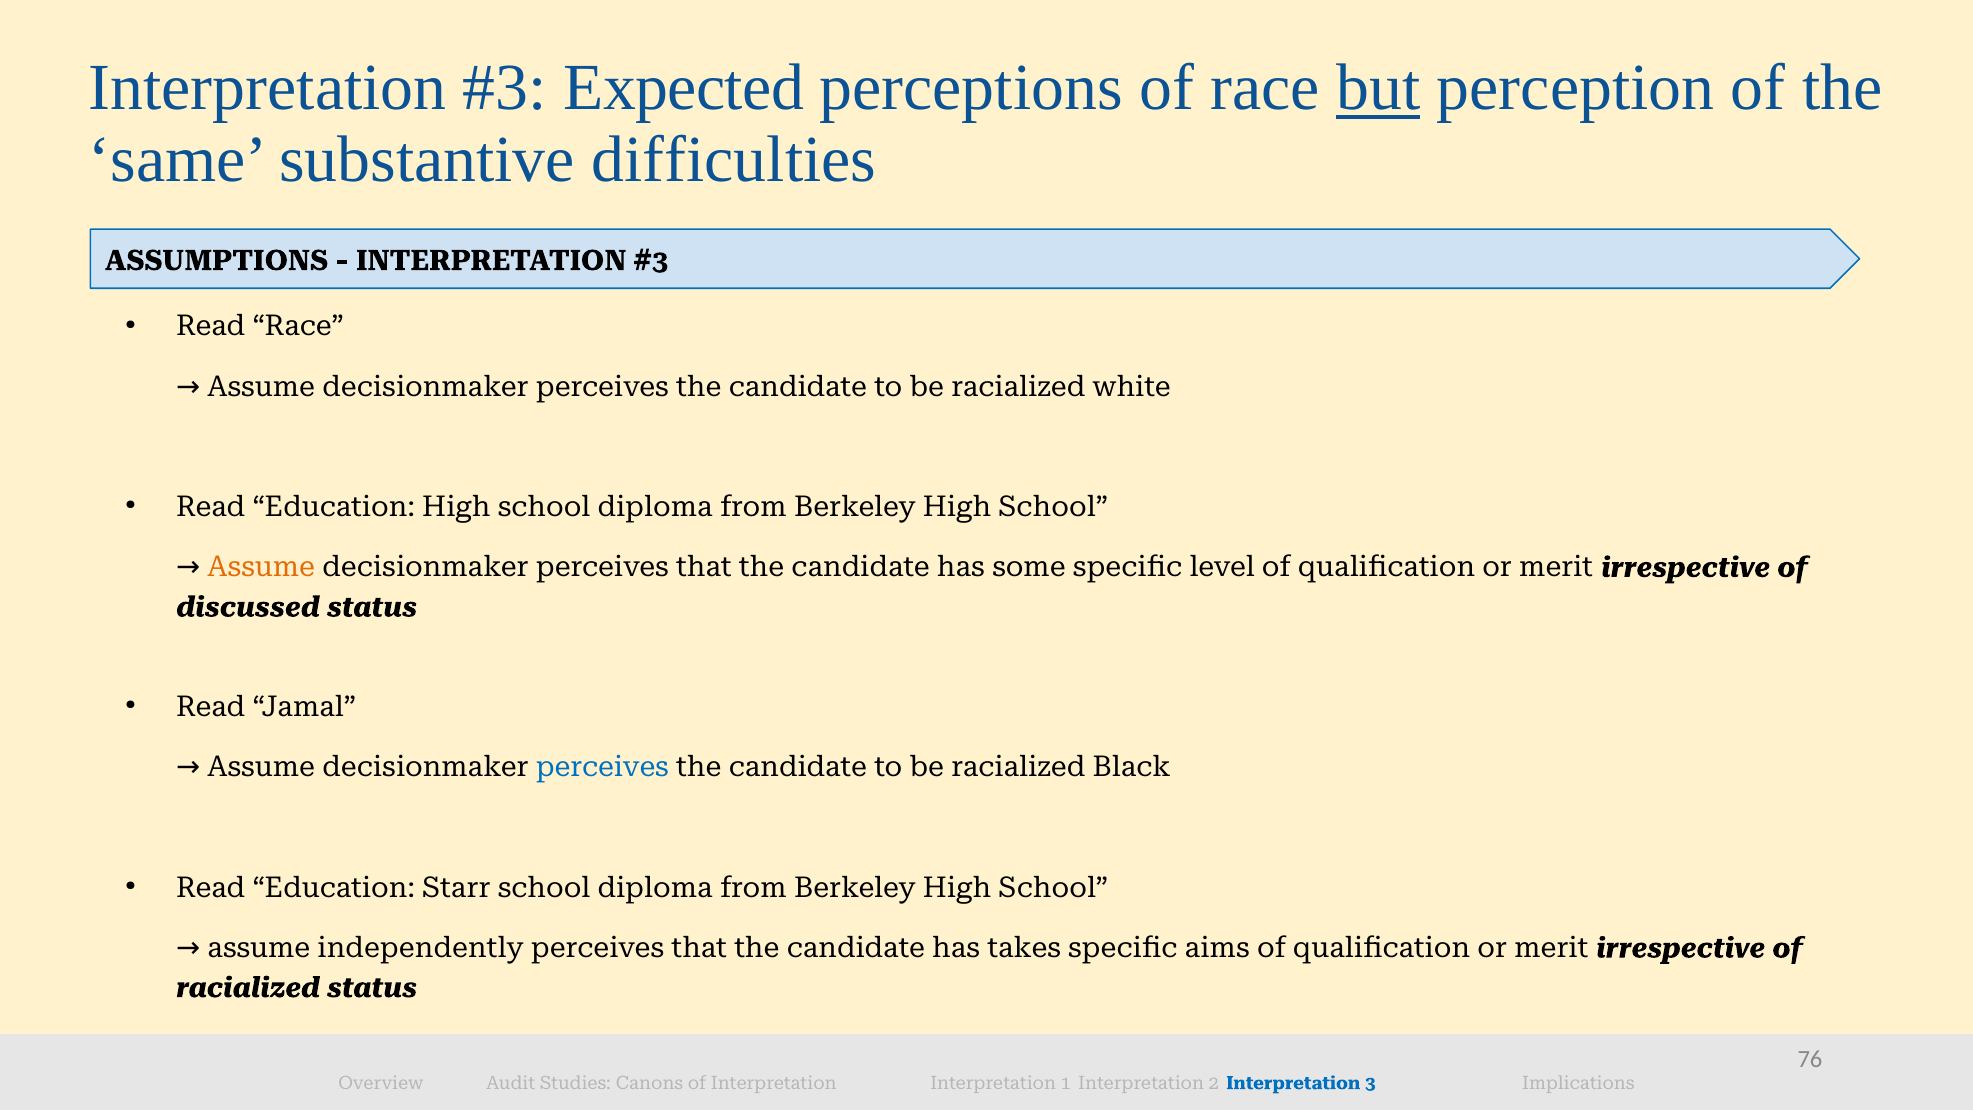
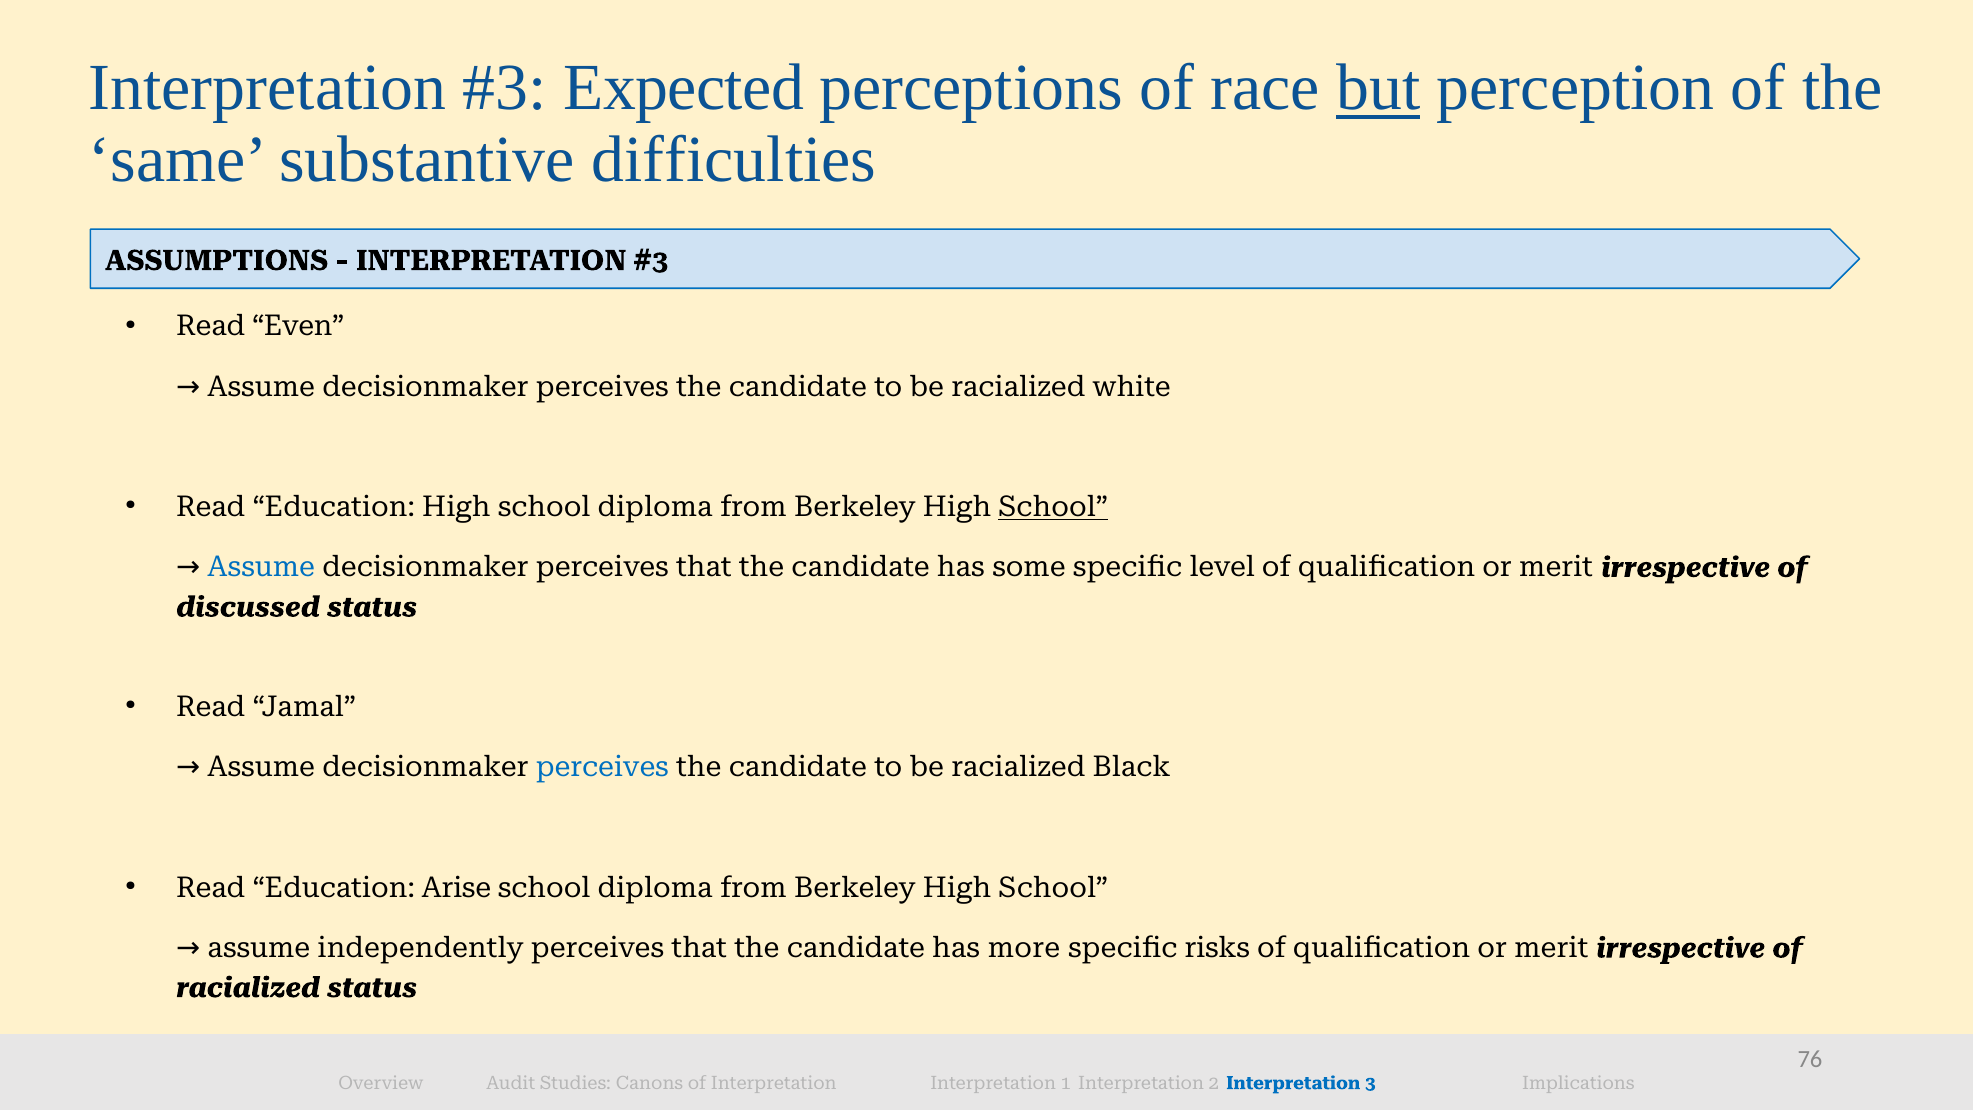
Read Race: Race -> Even
School at (1053, 507) underline: none -> present
Assume at (261, 567) colour: orange -> blue
Starr: Starr -> Arise
takes: takes -> more
aims: aims -> risks
